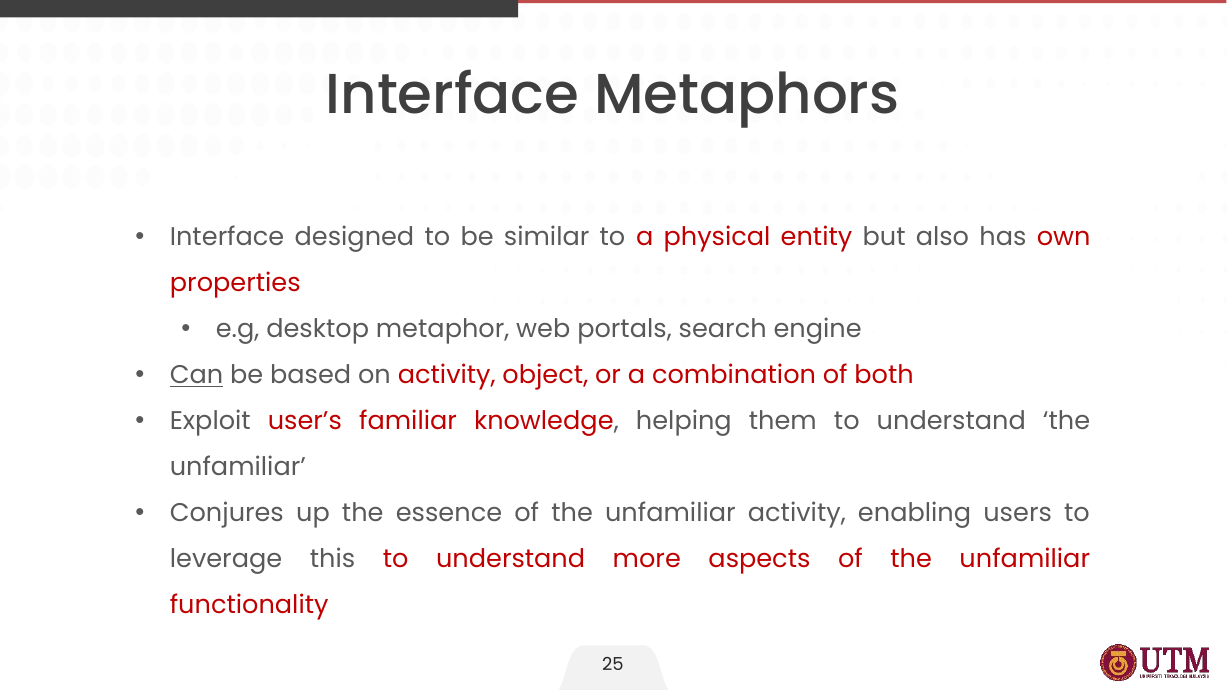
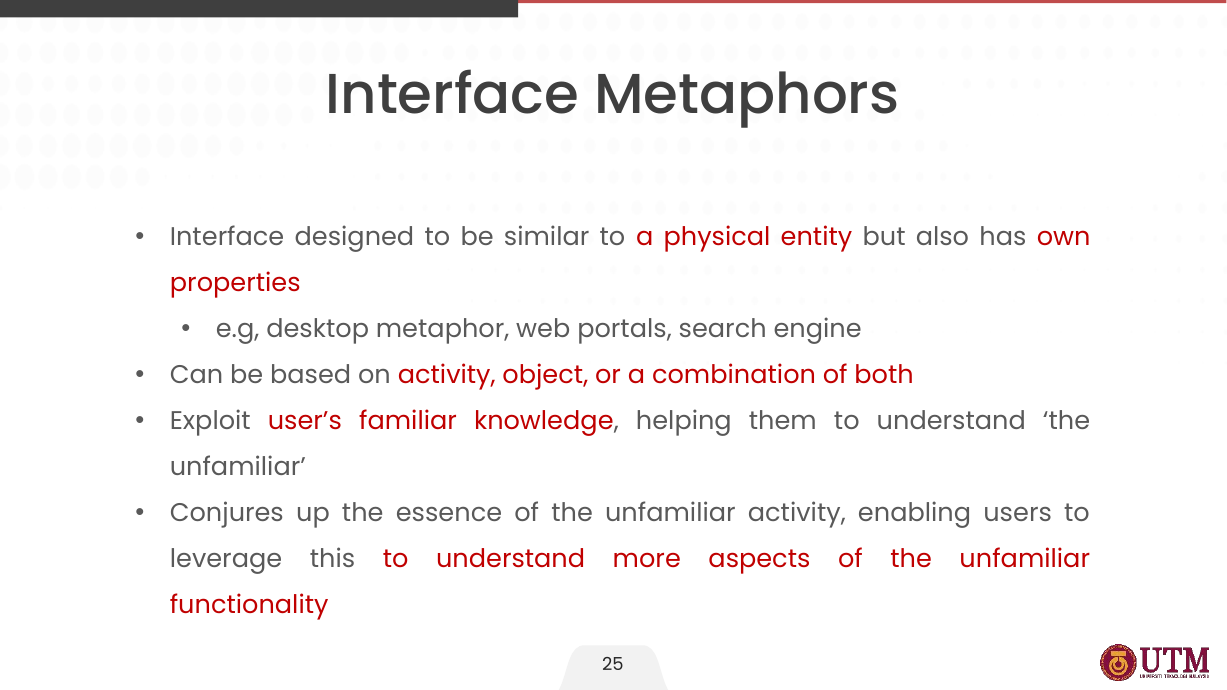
Can underline: present -> none
